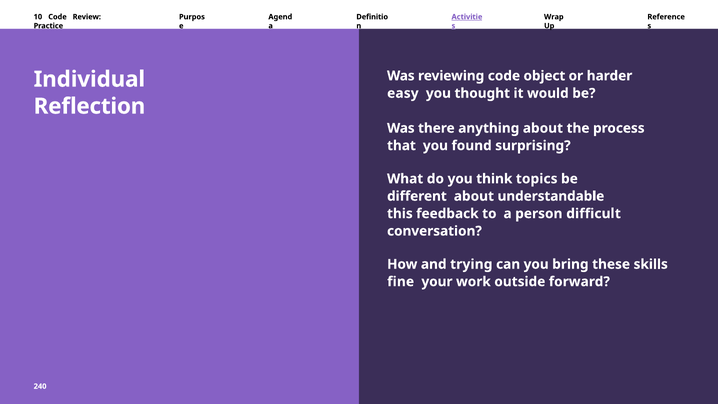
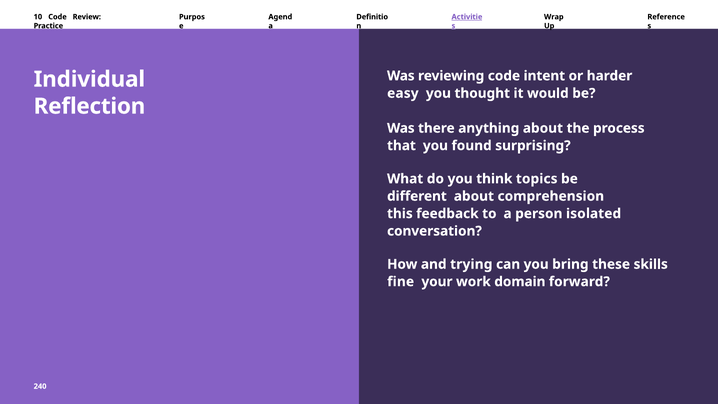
object: object -> intent
understandable: understandable -> comprehension
difficult: difficult -> isolated
outside: outside -> domain
